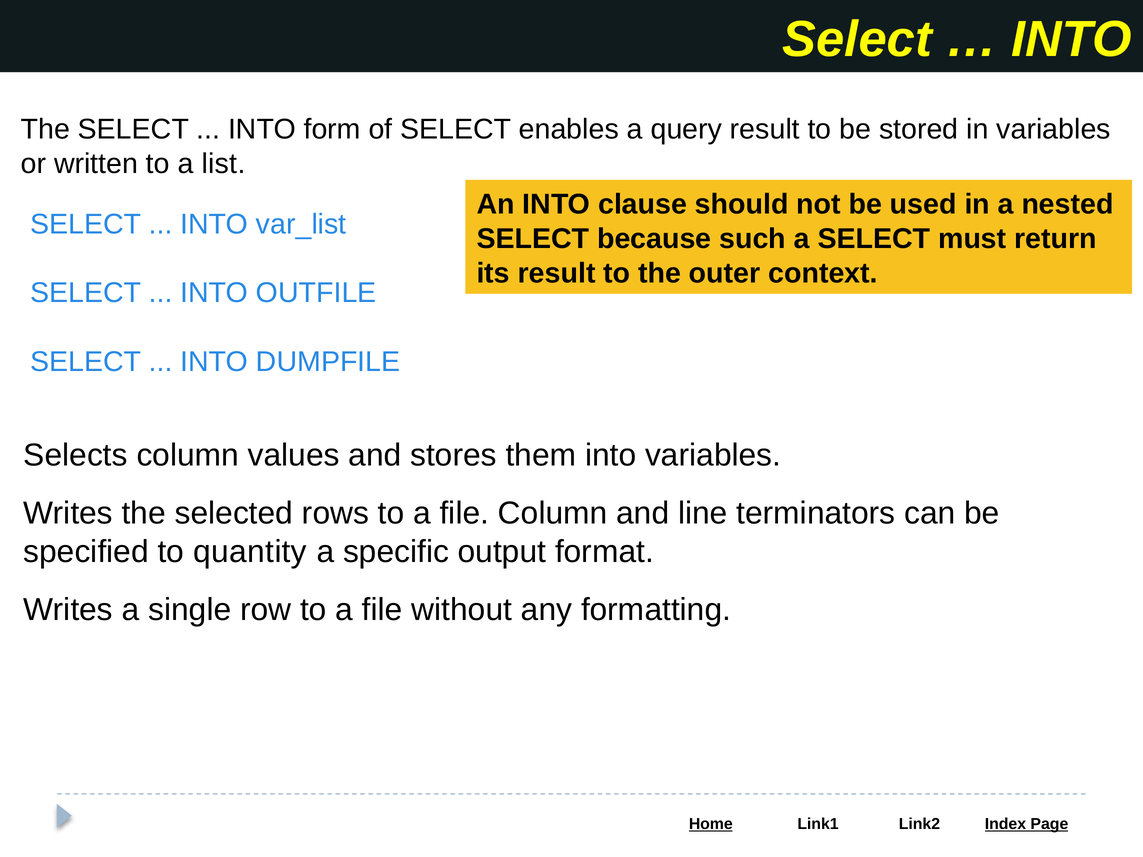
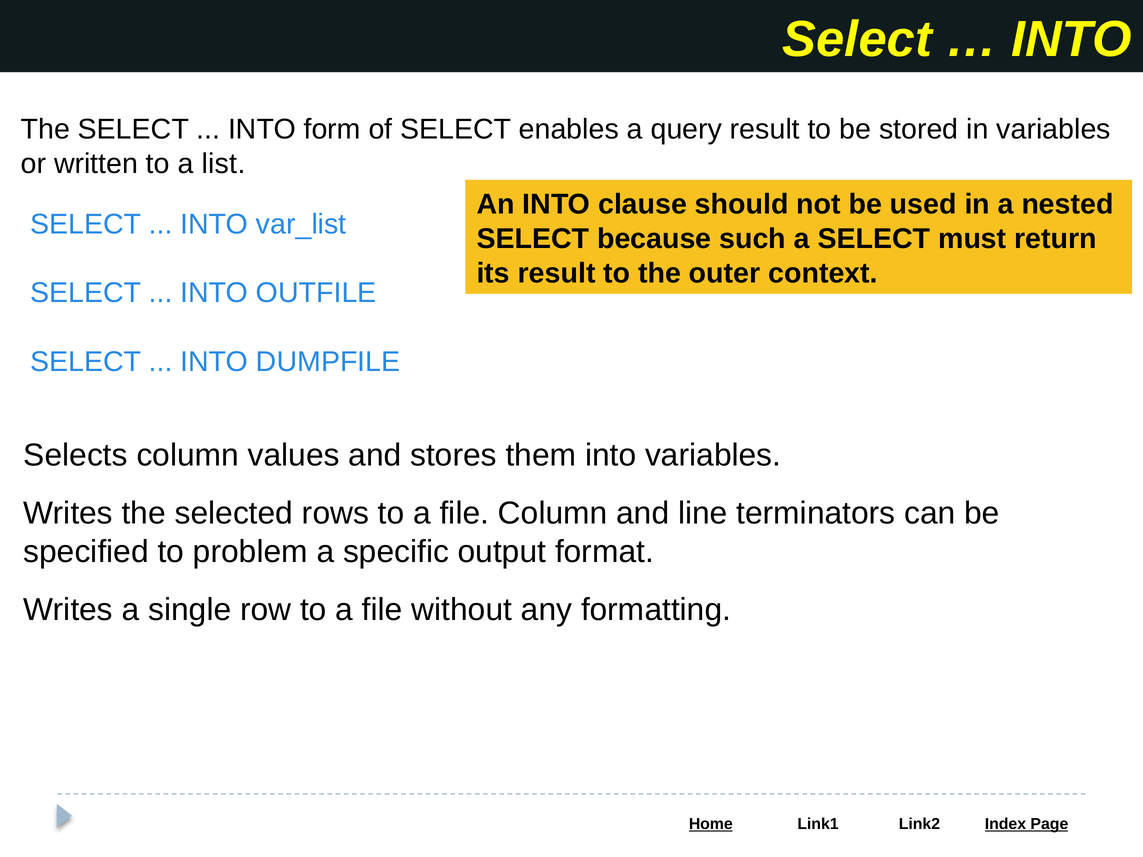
quantity: quantity -> problem
